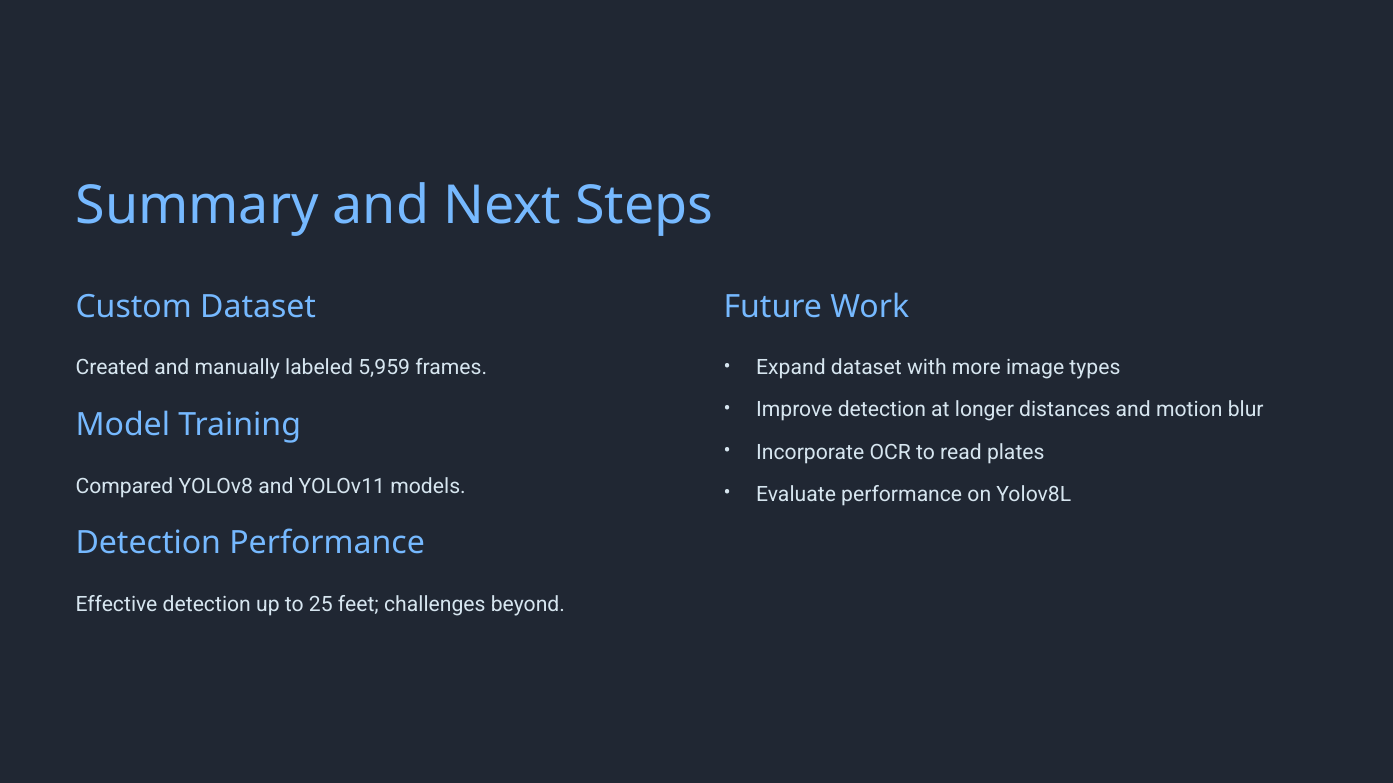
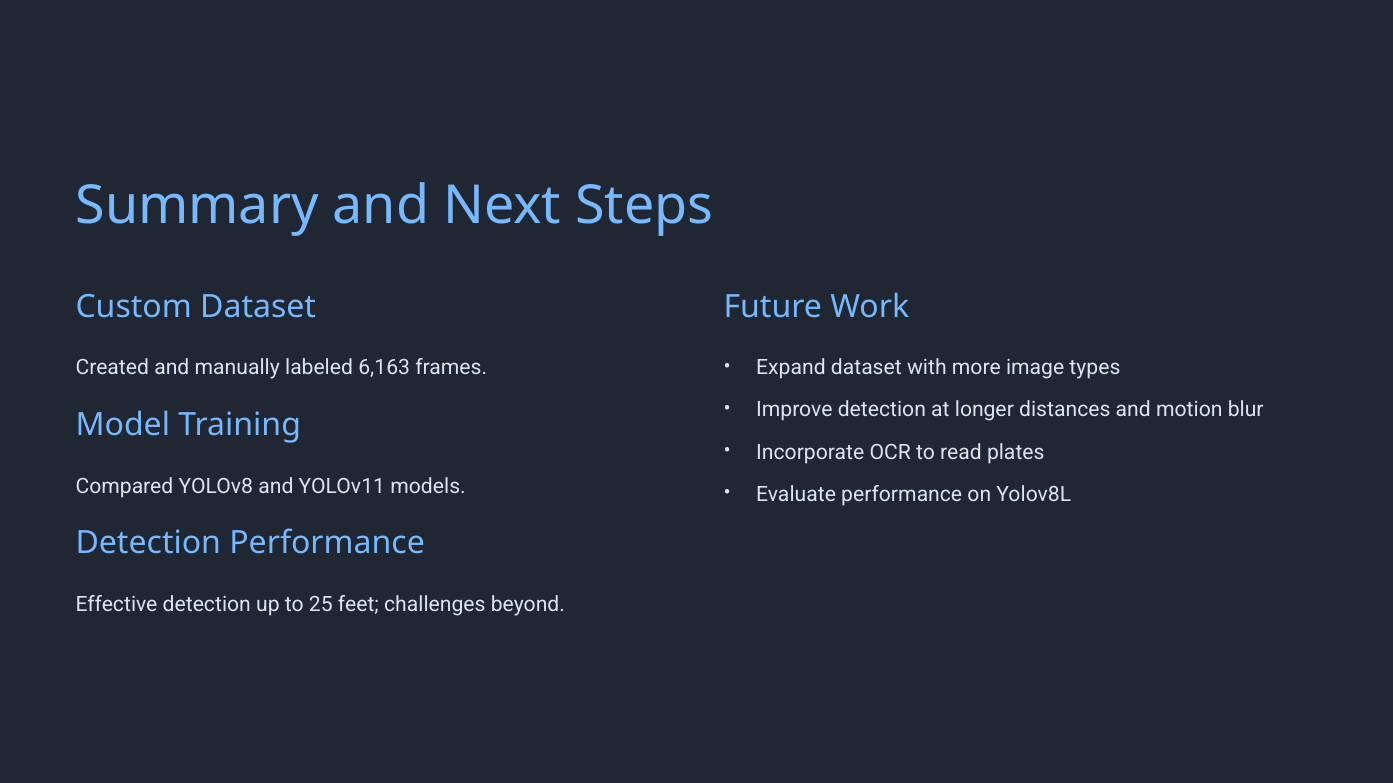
5,959: 5,959 -> 6,163
